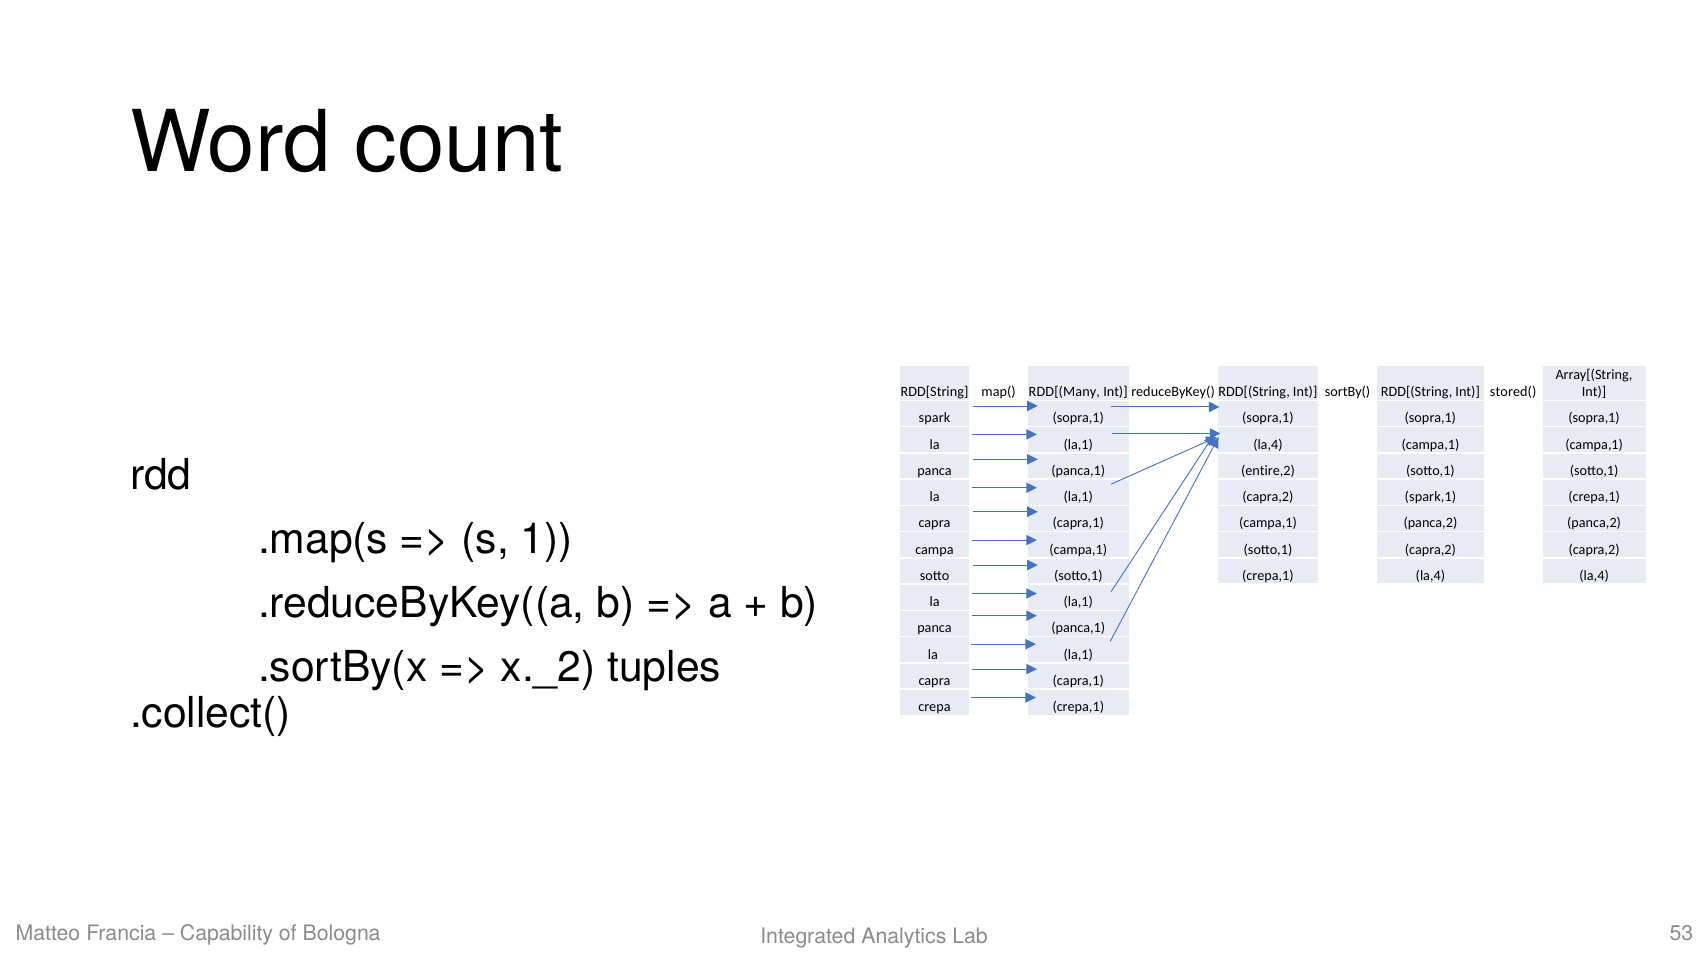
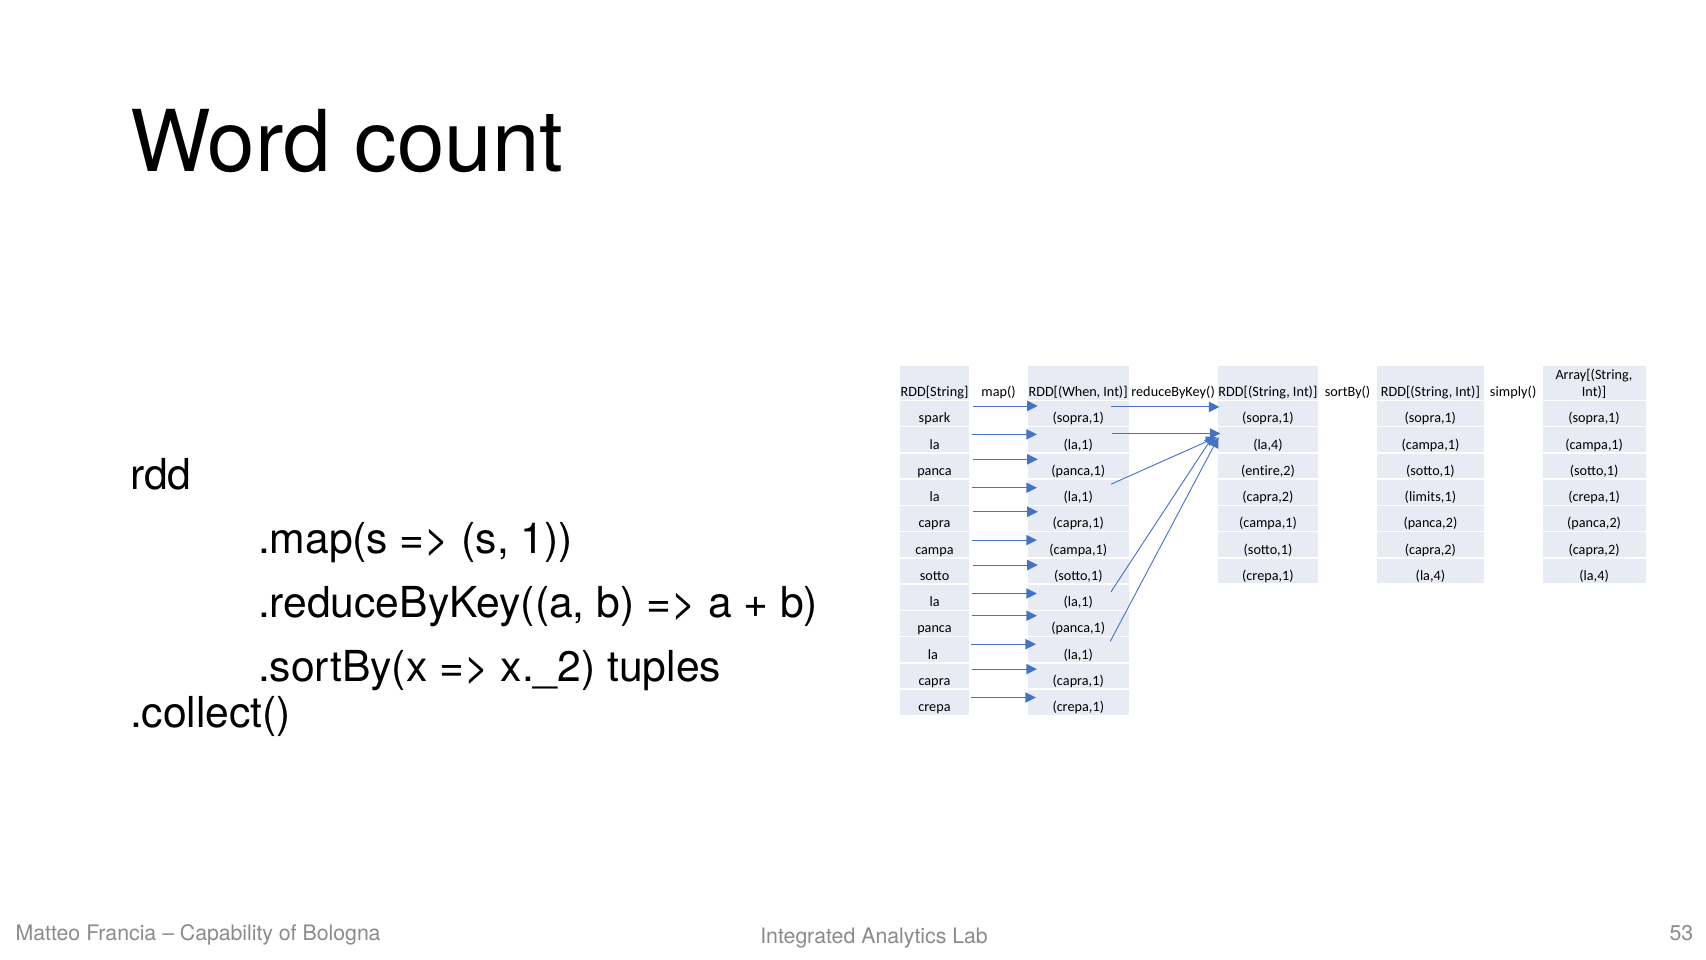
RDD[(Many: RDD[(Many -> RDD[(When
stored(: stored( -> simply(
spark,1: spark,1 -> limits,1
